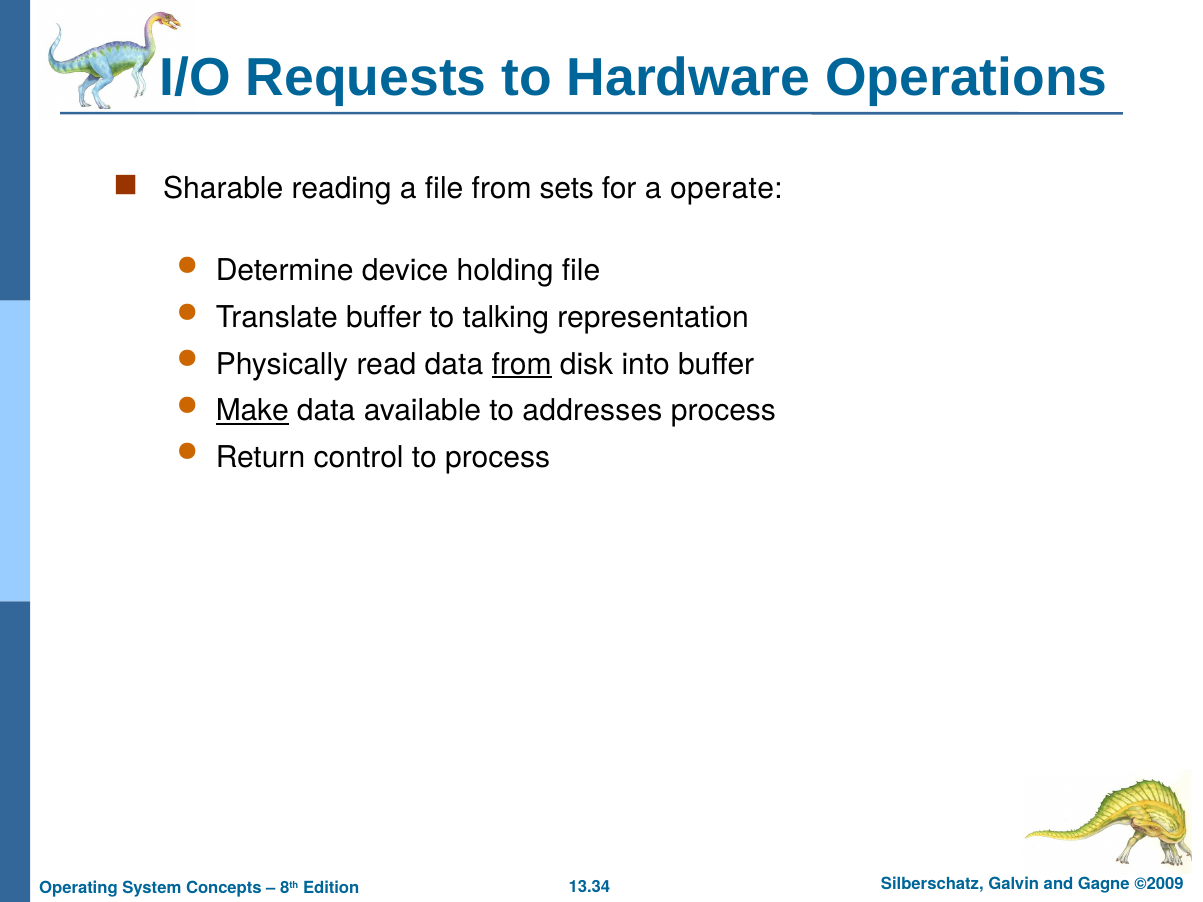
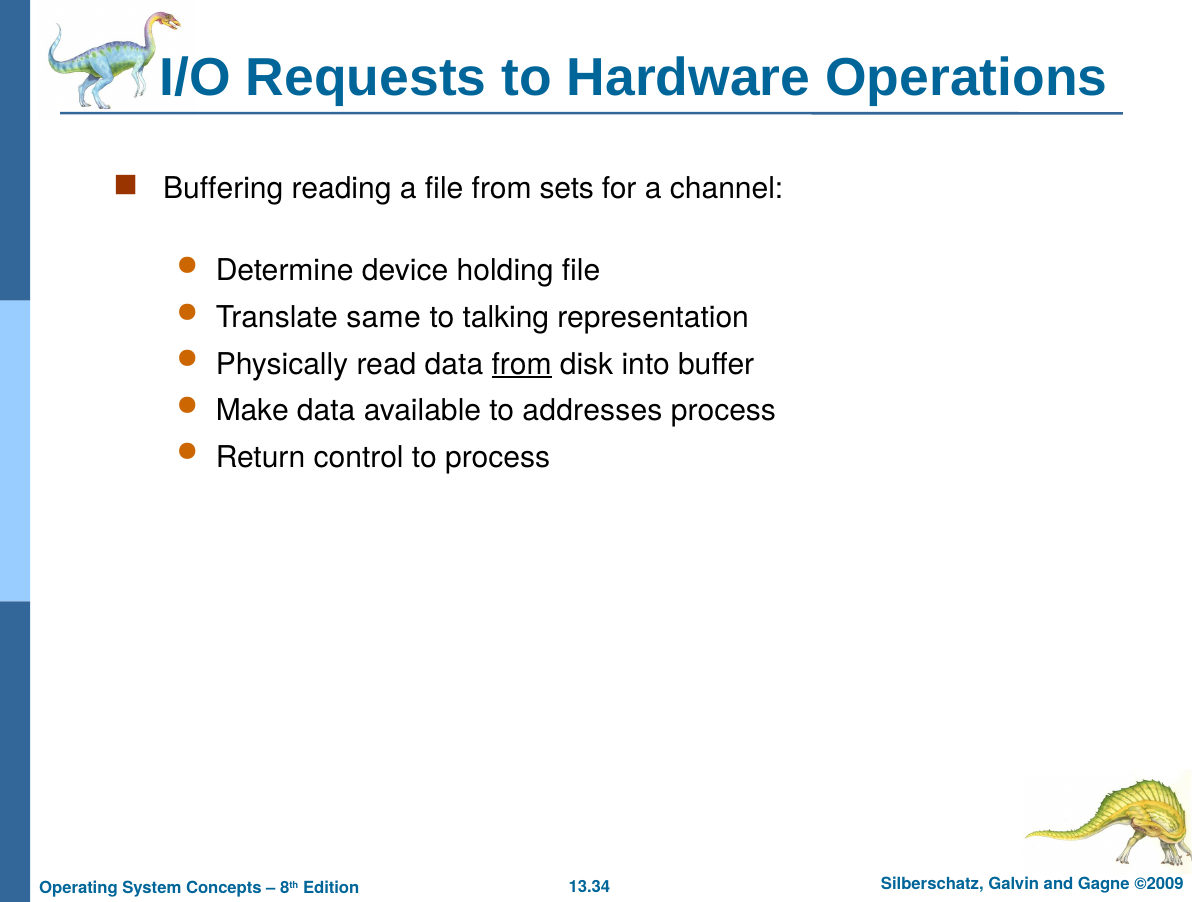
Sharable: Sharable -> Buffering
operate: operate -> channel
Translate buffer: buffer -> same
Make underline: present -> none
